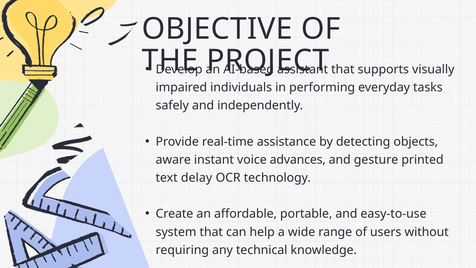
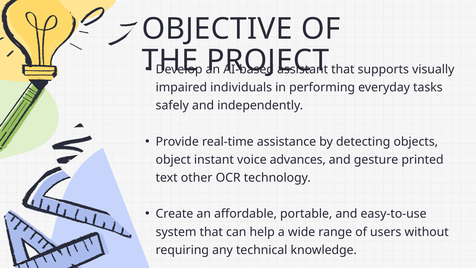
aware: aware -> object
delay: delay -> other
